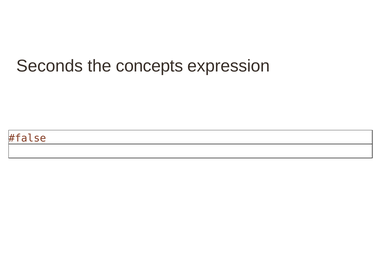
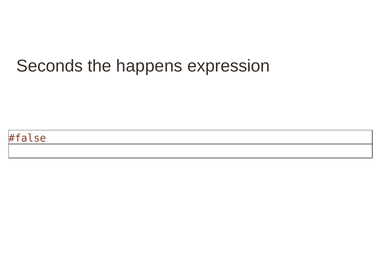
concepts: concepts -> happens
